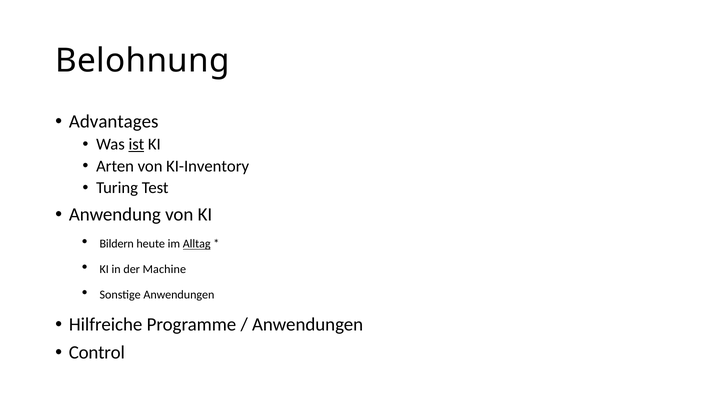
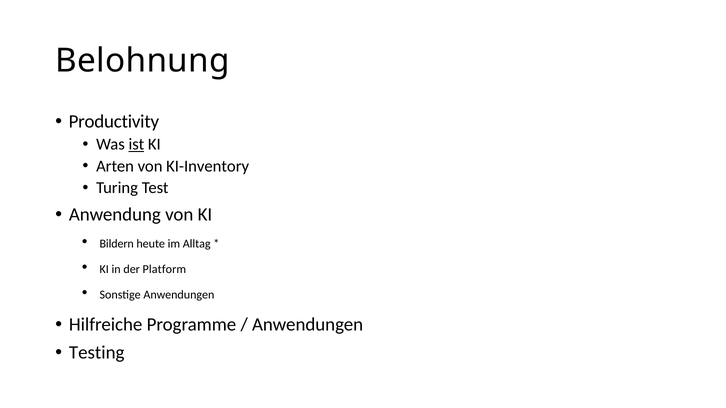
Advantages: Advantages -> Productivity
Alltag underline: present -> none
Machine: Machine -> Platform
Control: Control -> Testing
